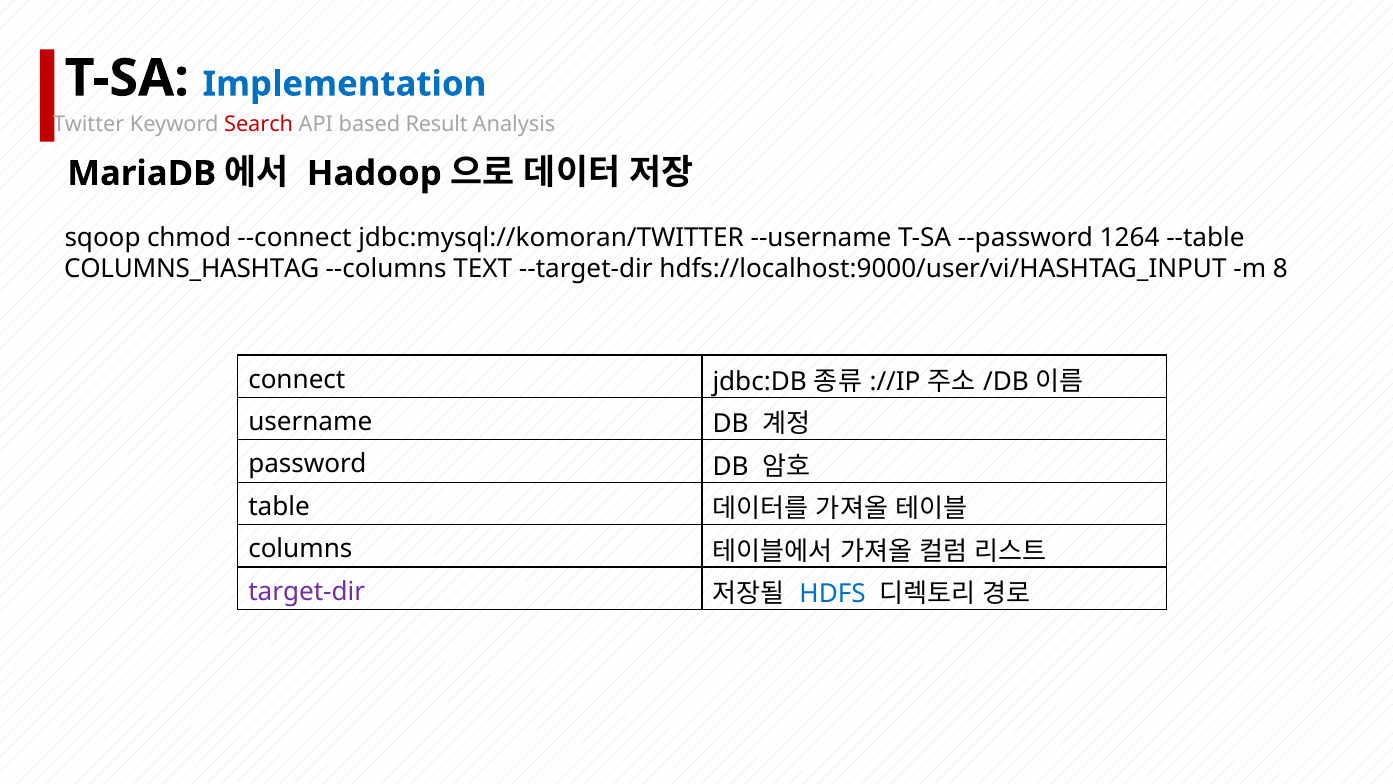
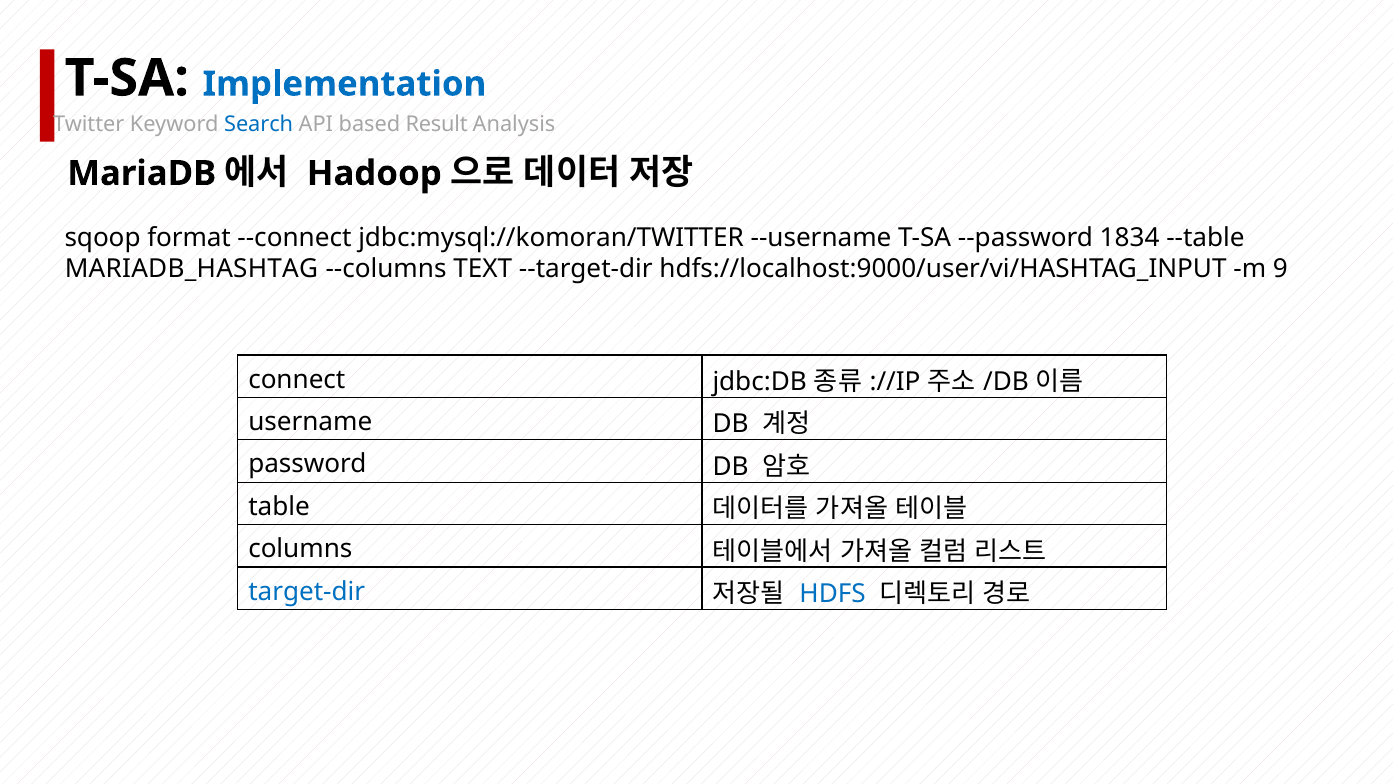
Search colour: red -> blue
chmod: chmod -> format
1264: 1264 -> 1834
COLUMNS_HASHTAG: COLUMNS_HASHTAG -> MARIADB_HASHTAG
8: 8 -> 9
target-dir colour: purple -> blue
